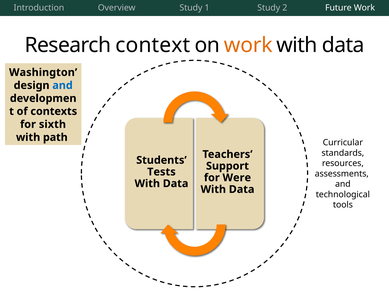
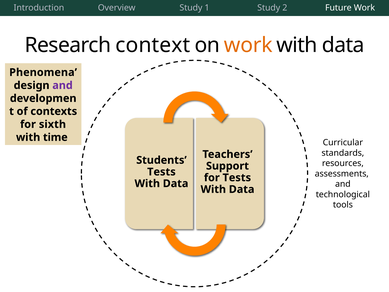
Washington: Washington -> Phenomena
and at (62, 85) colour: blue -> purple
path: path -> time
for Were: Were -> Tests
